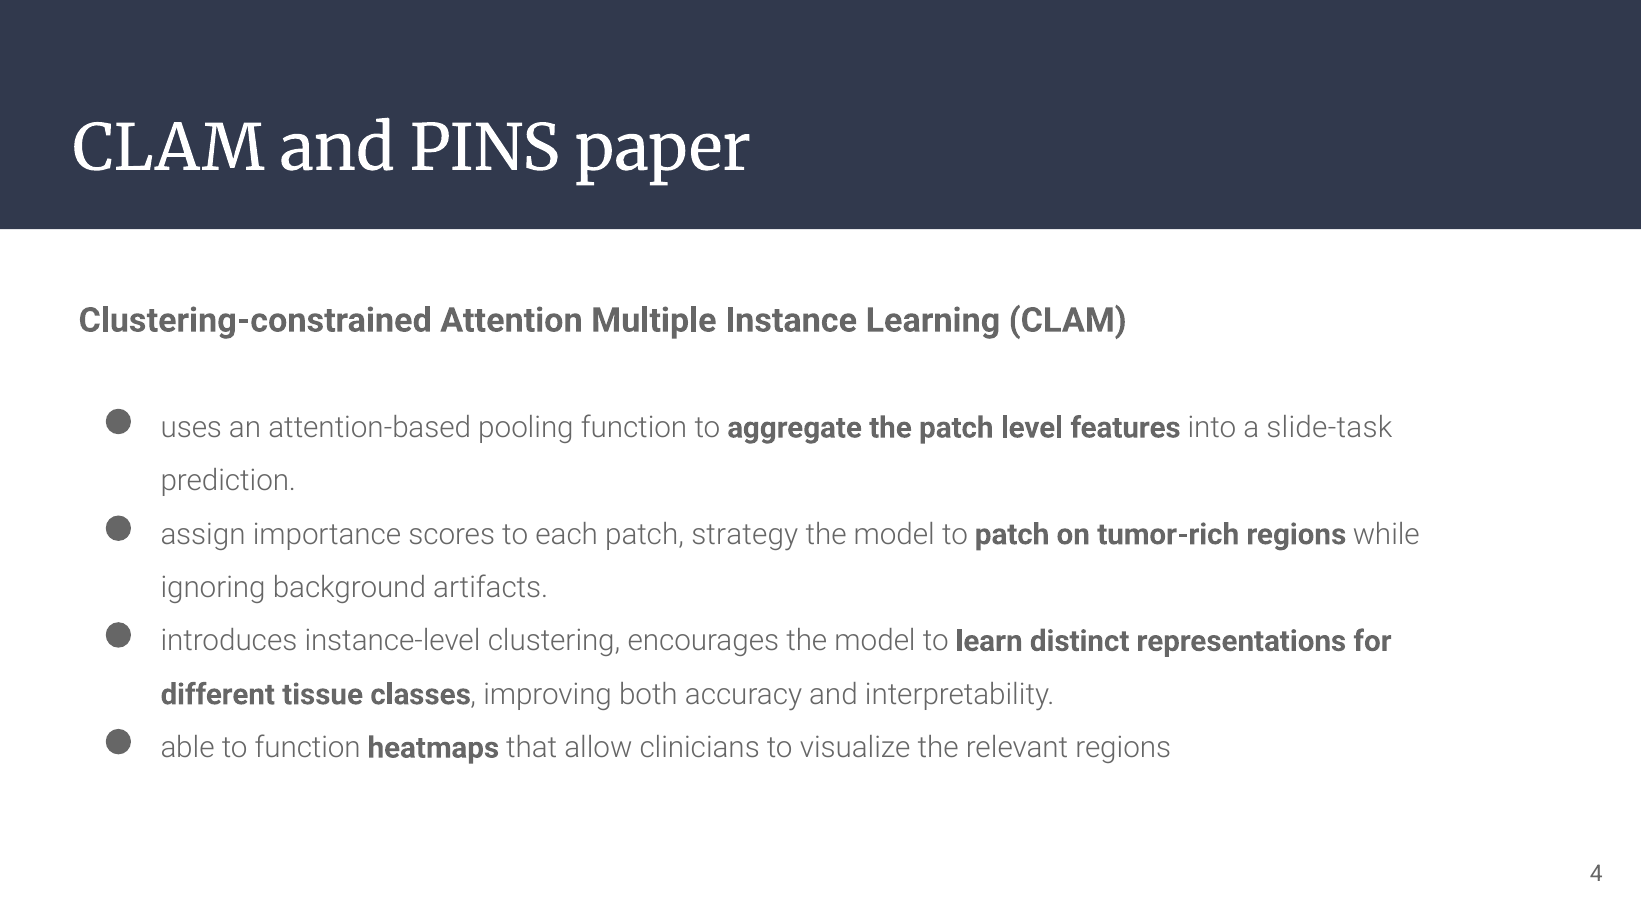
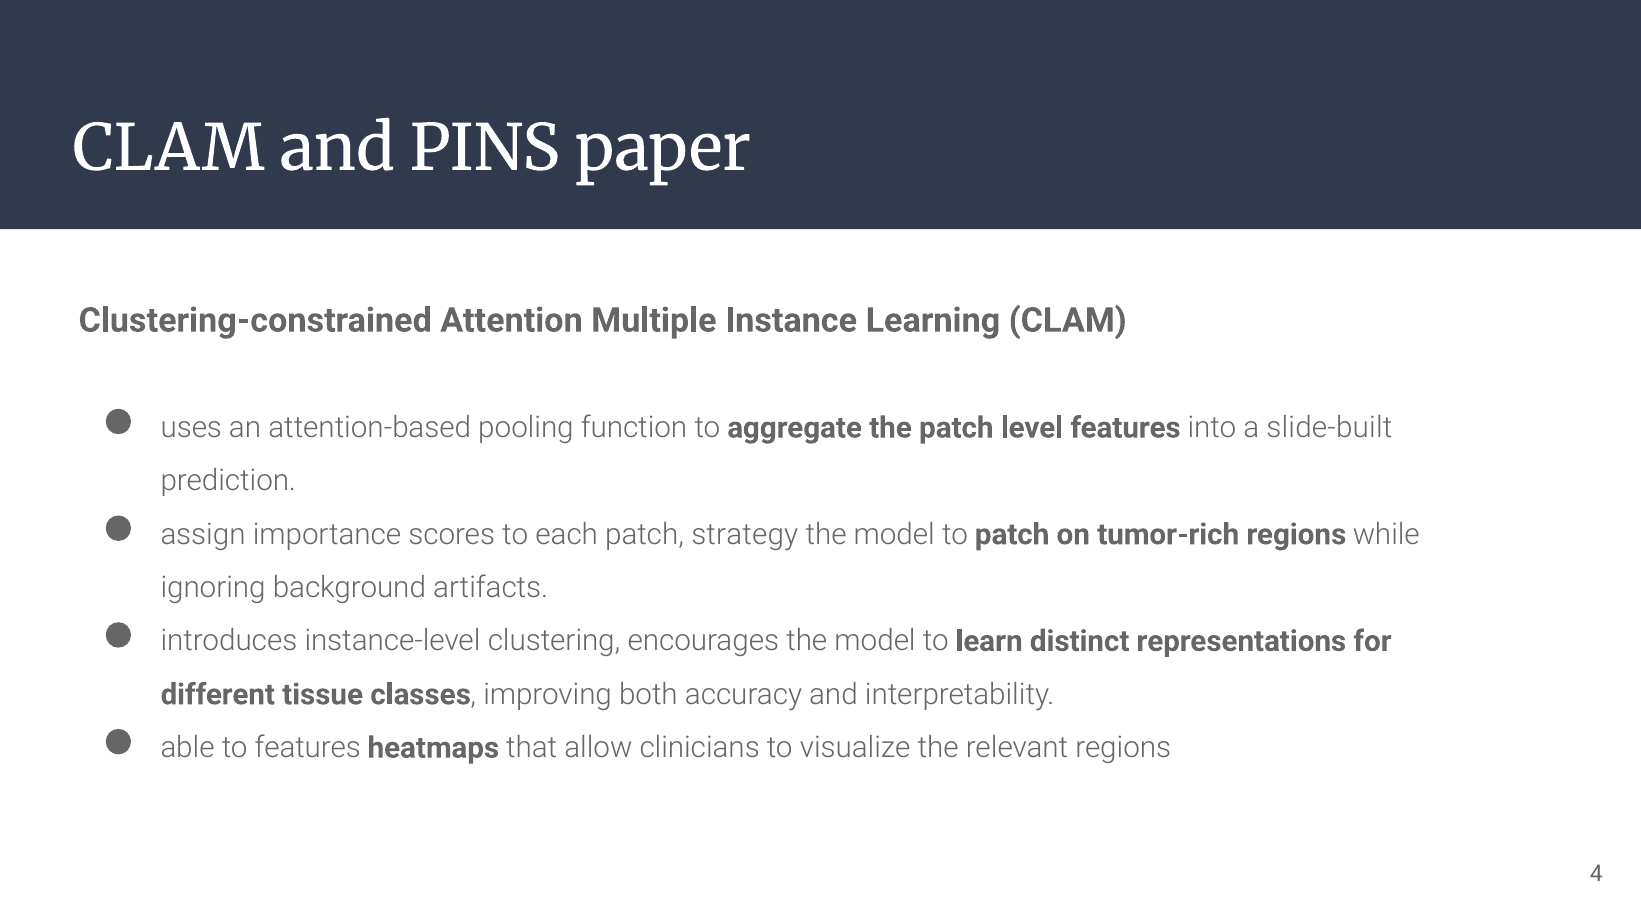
slide-task: slide-task -> slide-built
to function: function -> features
